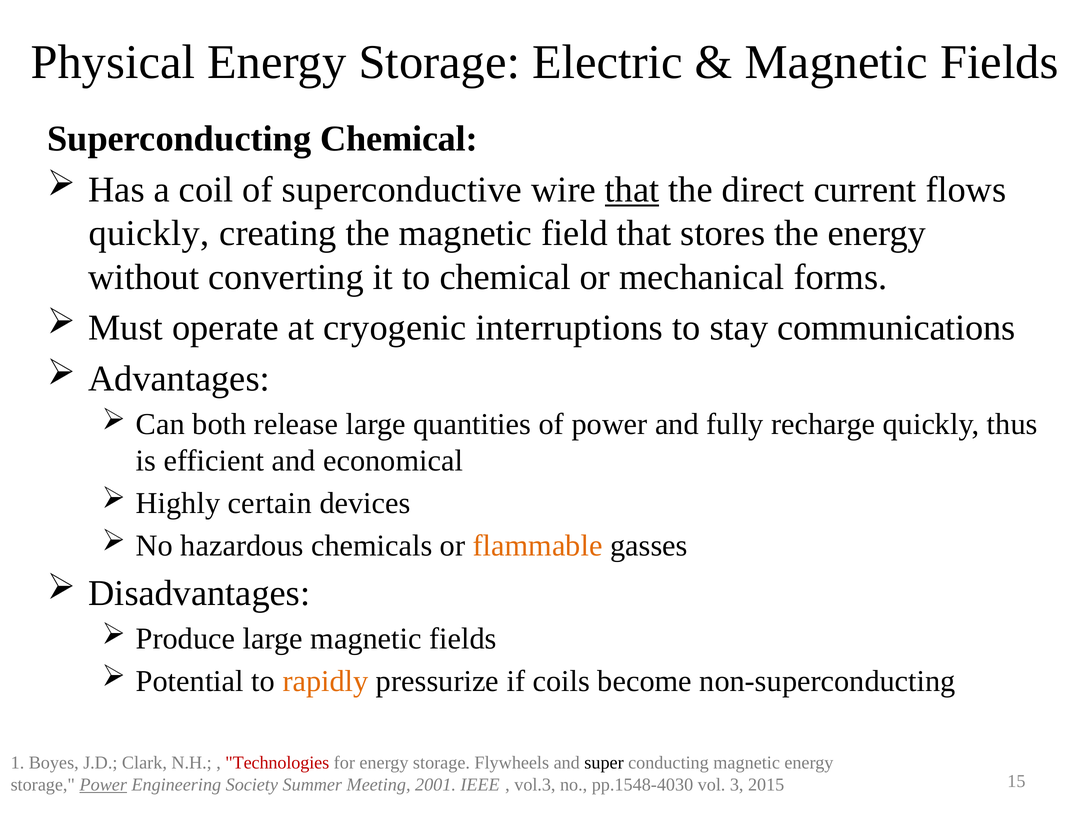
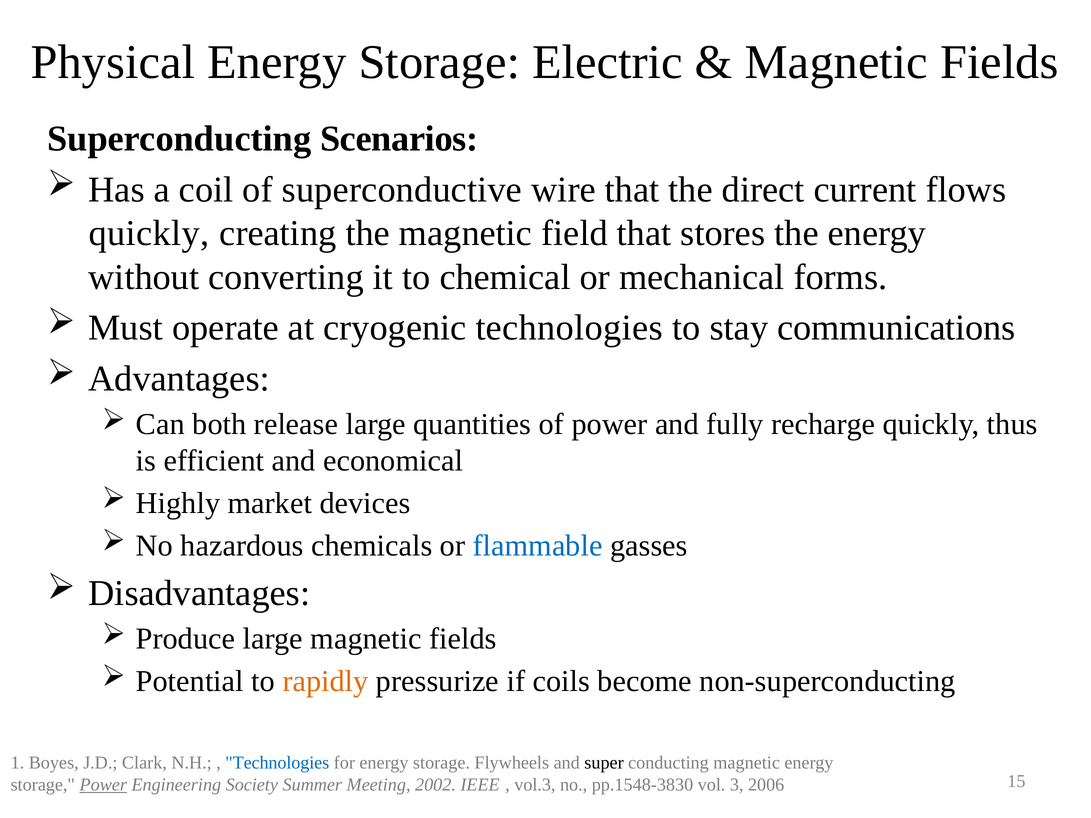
Superconducting Chemical: Chemical -> Scenarios
that at (632, 190) underline: present -> none
cryogenic interruptions: interruptions -> technologies
certain: certain -> market
flammable colour: orange -> blue
Technologies at (277, 763) colour: red -> blue
2001: 2001 -> 2002
pp.1548-4030: pp.1548-4030 -> pp.1548-3830
2015: 2015 -> 2006
